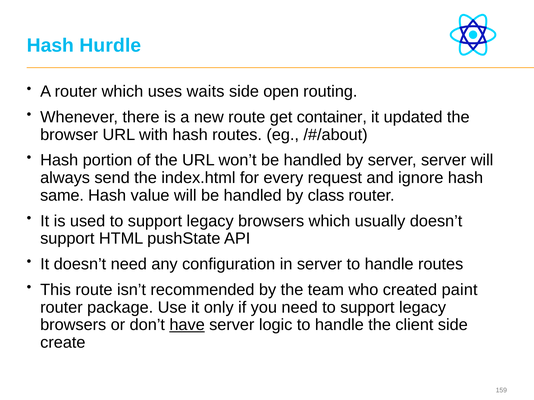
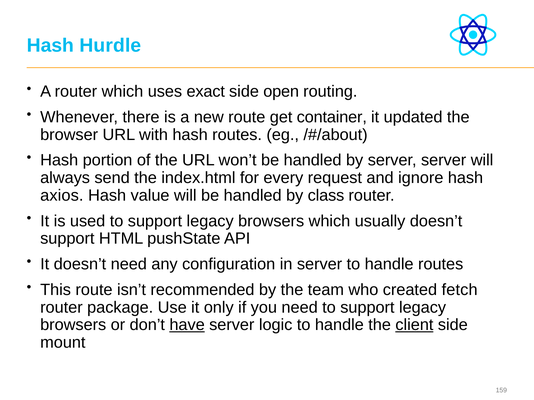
waits: waits -> exact
same: same -> axios
paint: paint -> fetch
client underline: none -> present
create: create -> mount
